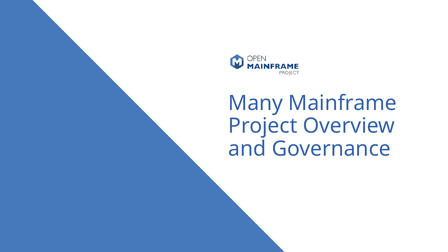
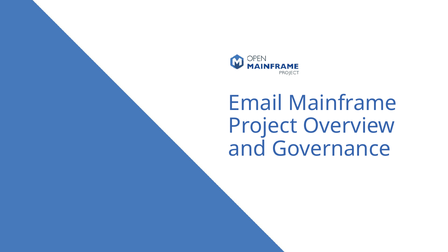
Many: Many -> Email
